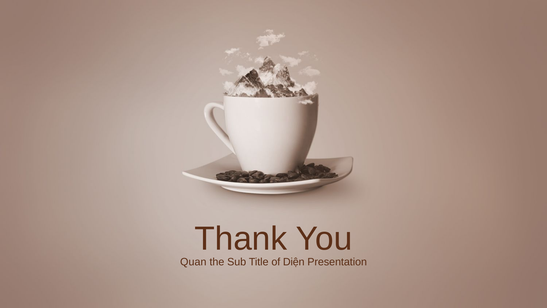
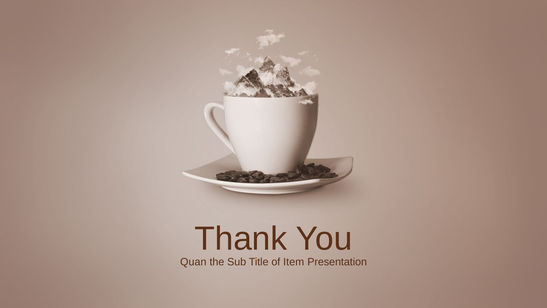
Diện: Diện -> Item
